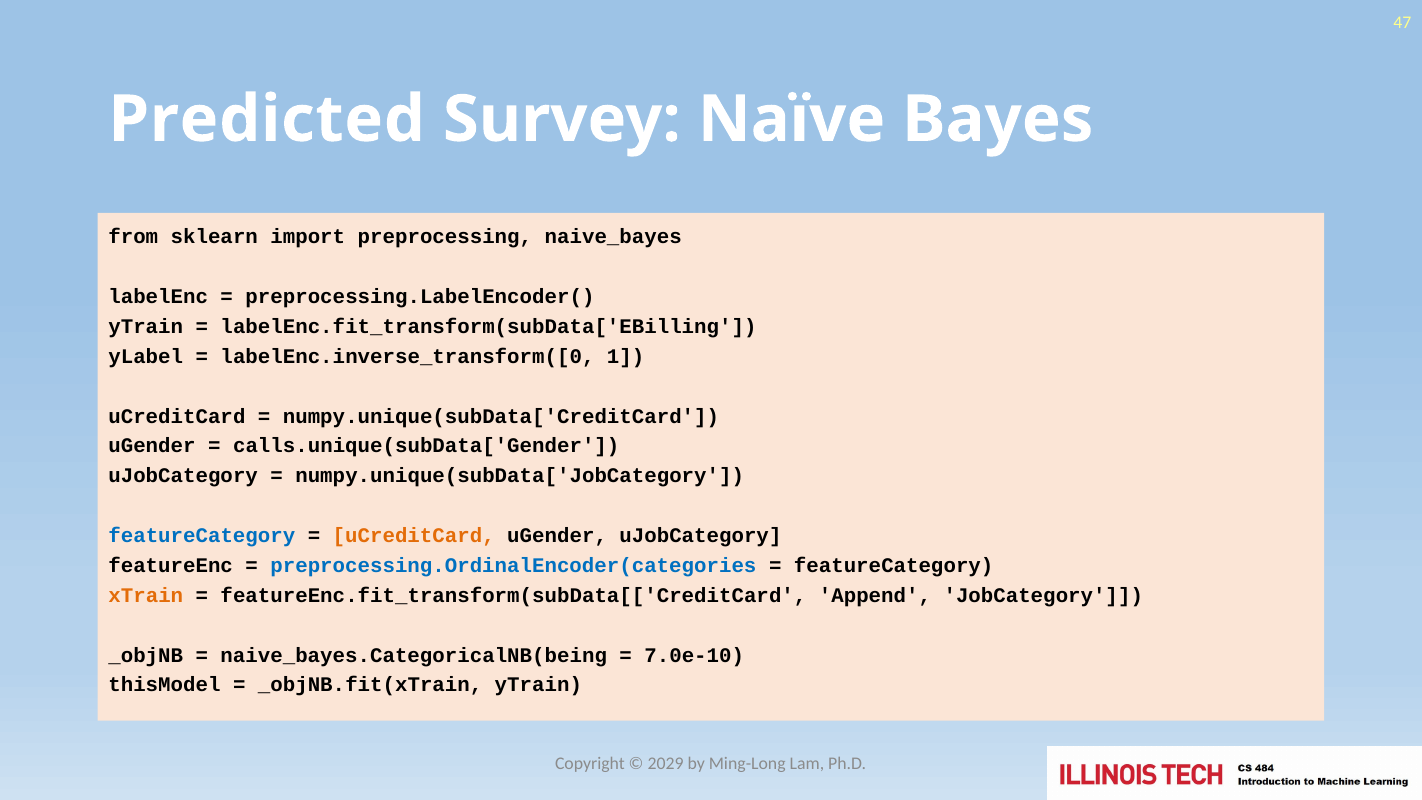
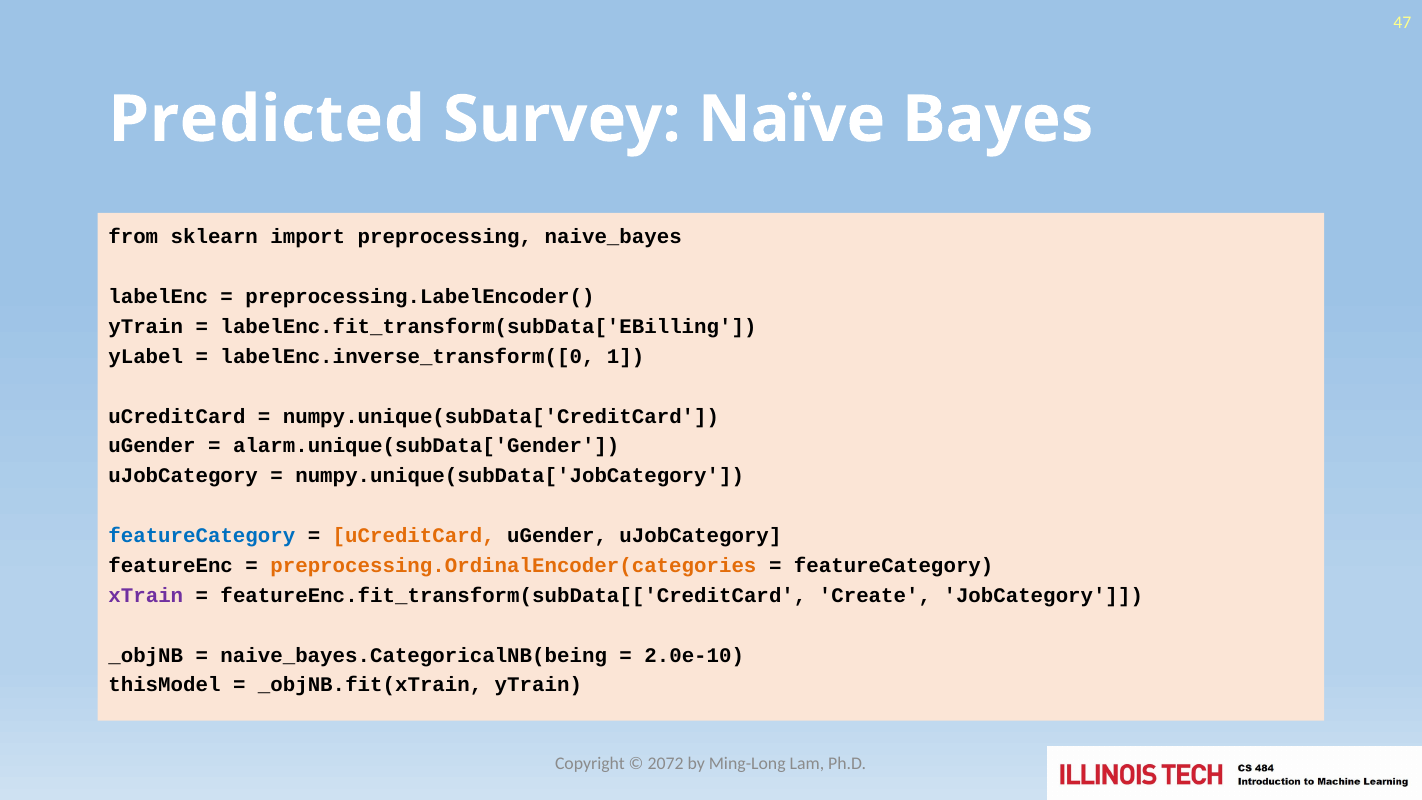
calls.unique(subData['Gender: calls.unique(subData['Gender -> alarm.unique(subData['Gender
preprocessing.OrdinalEncoder(categories colour: blue -> orange
xTrain colour: orange -> purple
Append: Append -> Create
7.0e-10: 7.0e-10 -> 2.0e-10
2029: 2029 -> 2072
